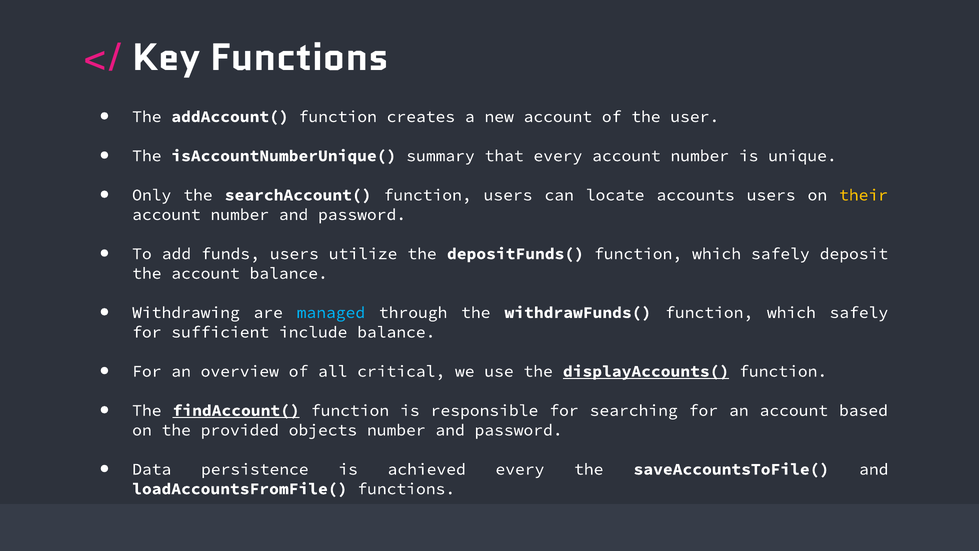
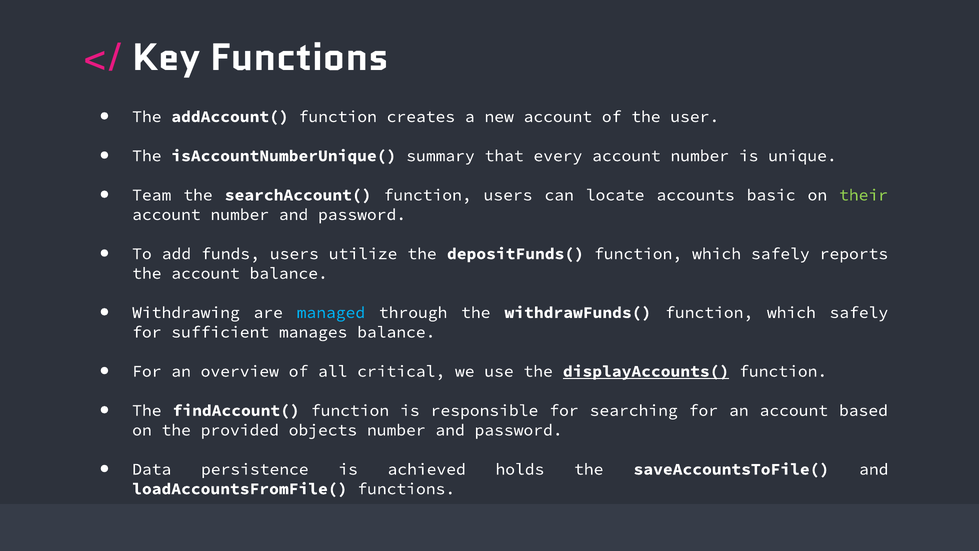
Only: Only -> Team
accounts users: users -> basic
their colour: yellow -> light green
deposit: deposit -> reports
include: include -> manages
findAccount( underline: present -> none
achieved every: every -> holds
